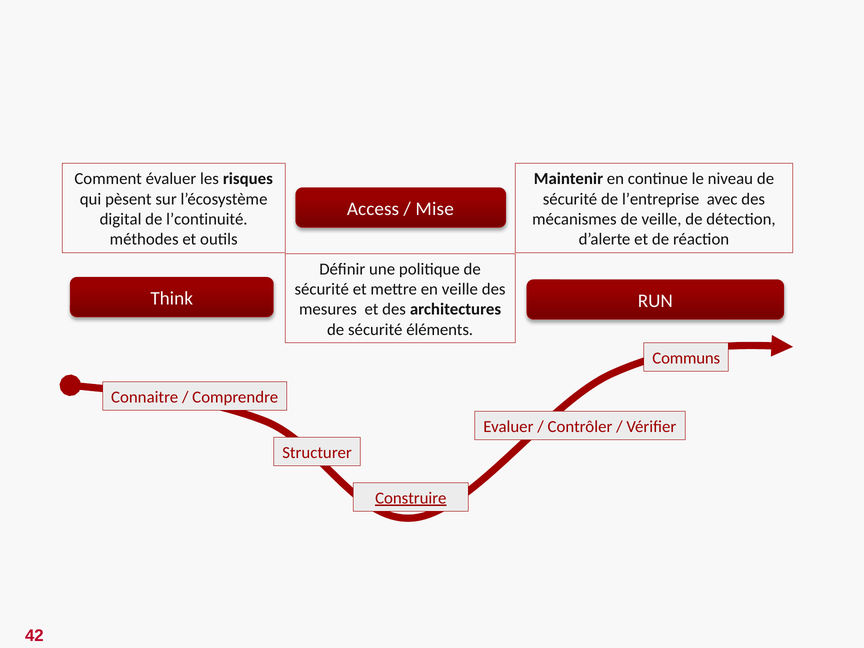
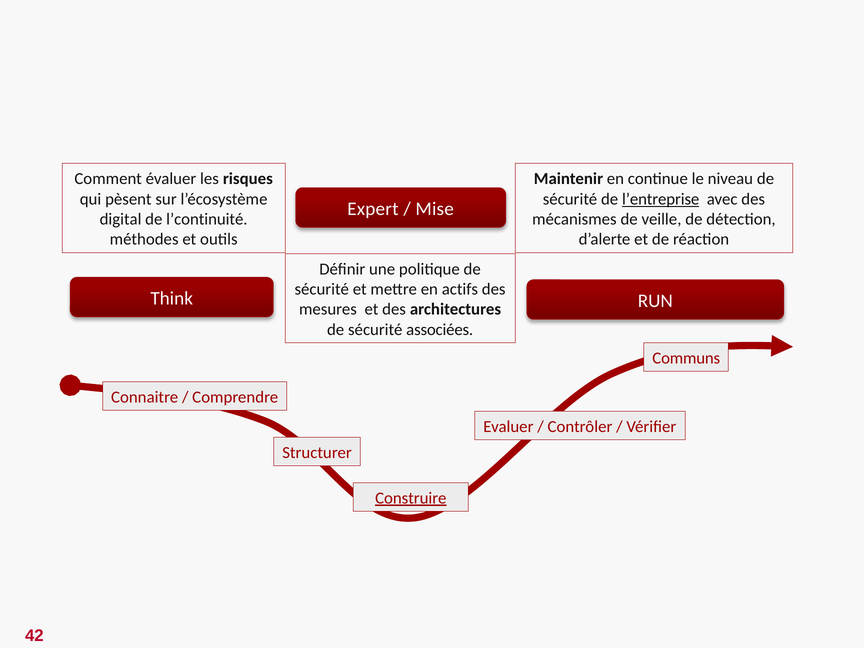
l’entreprise underline: none -> present
Access: Access -> Expert
en veille: veille -> actifs
éléments: éléments -> associées
